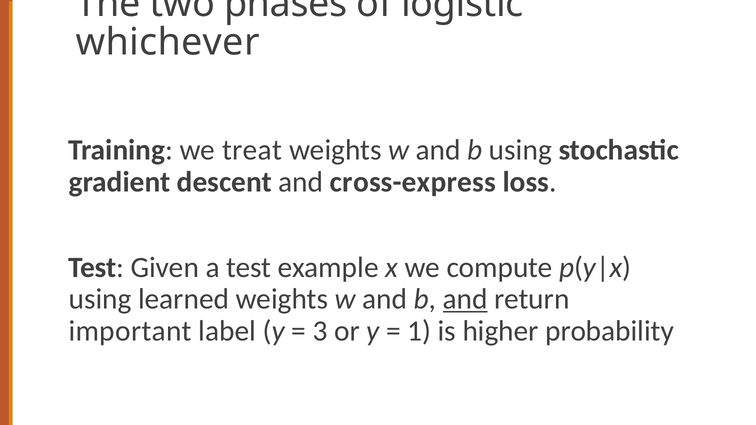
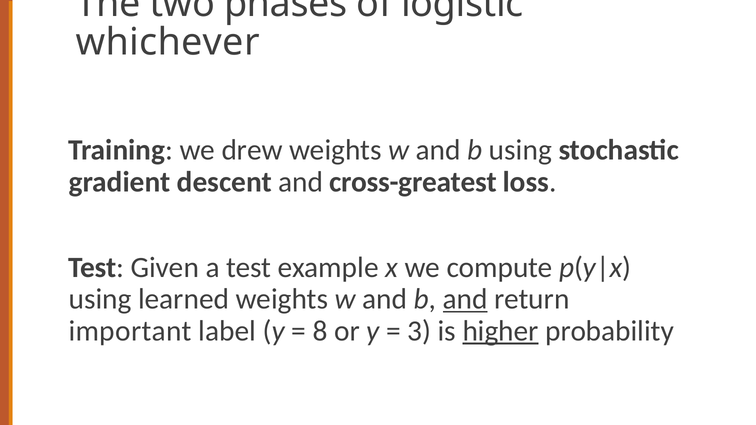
treat: treat -> drew
cross-express: cross-express -> cross-greatest
3: 3 -> 8
1: 1 -> 3
higher underline: none -> present
